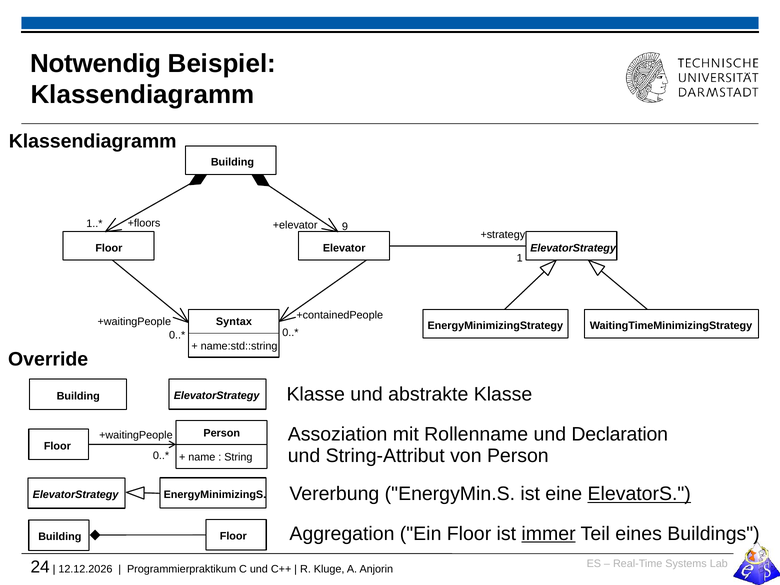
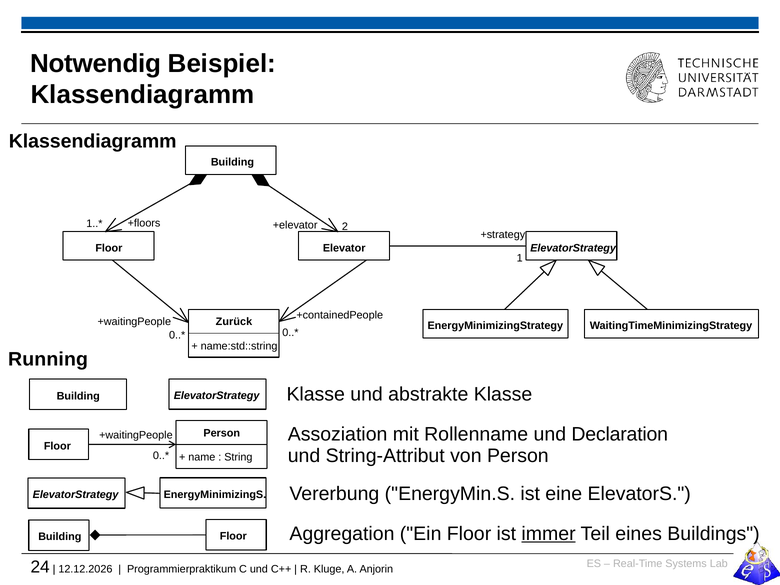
9: 9 -> 2
Syntax: Syntax -> Zurück
Override: Override -> Running
ElevatorS underline: present -> none
